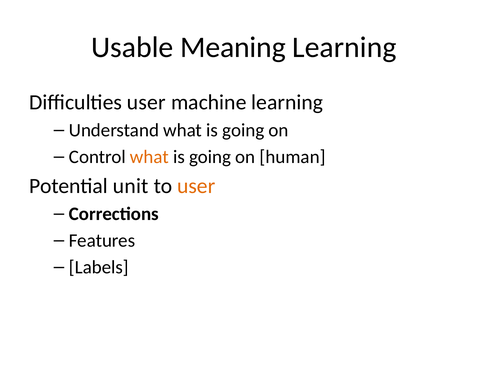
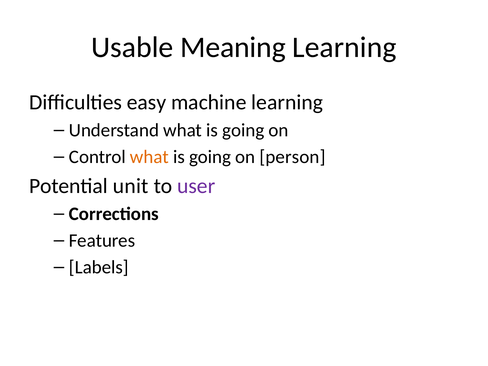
Difficulties user: user -> easy
human: human -> person
user at (196, 186) colour: orange -> purple
